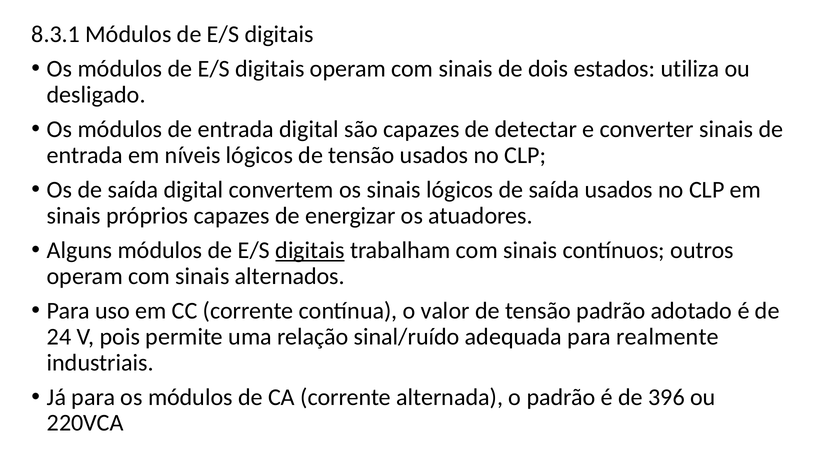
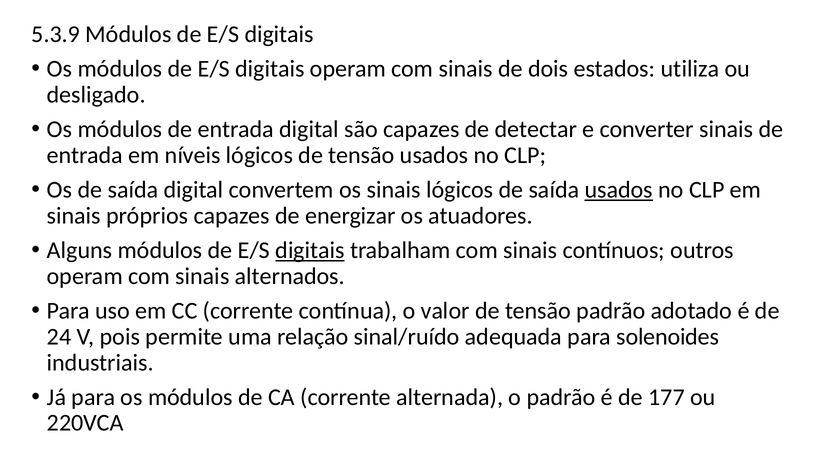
8.3.1: 8.3.1 -> 5.3.9
usados at (619, 190) underline: none -> present
realmente: realmente -> solenoides
396: 396 -> 177
